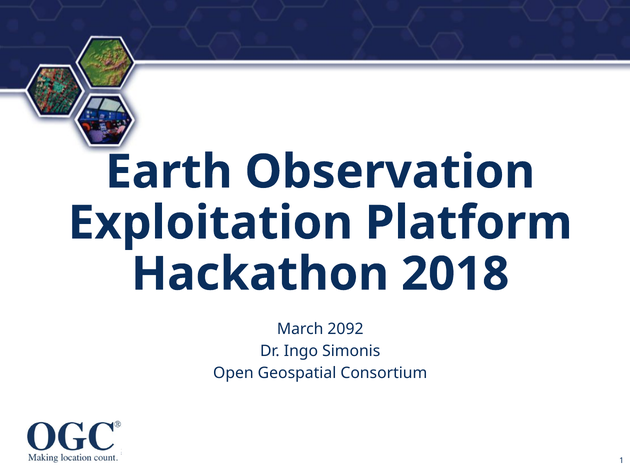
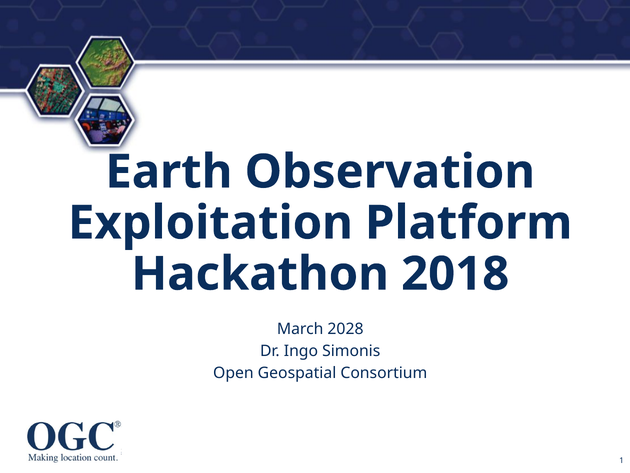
2092: 2092 -> 2028
